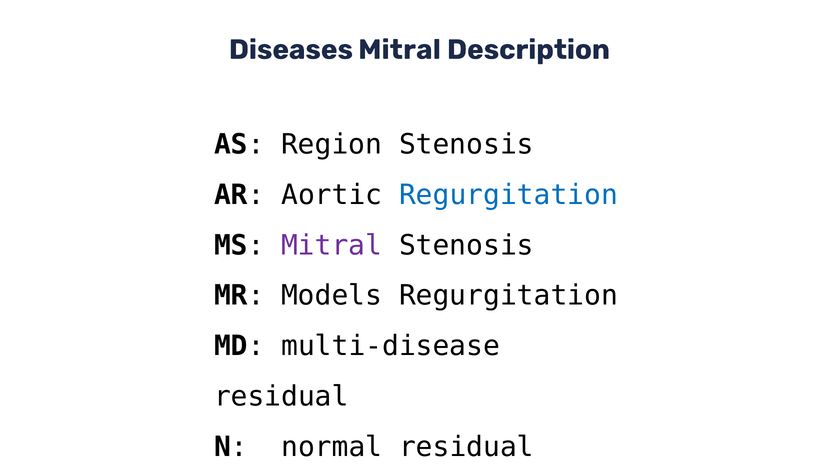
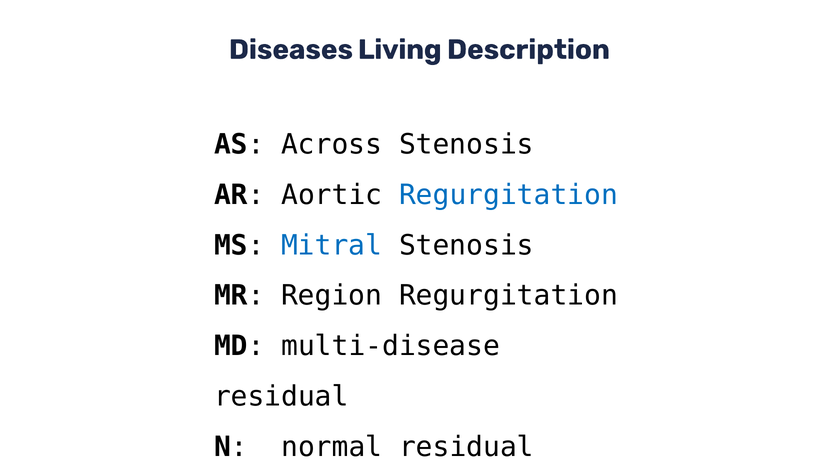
Diseases Mitral: Mitral -> Living
Region: Region -> Across
Mitral at (332, 245) colour: purple -> blue
Models: Models -> Region
